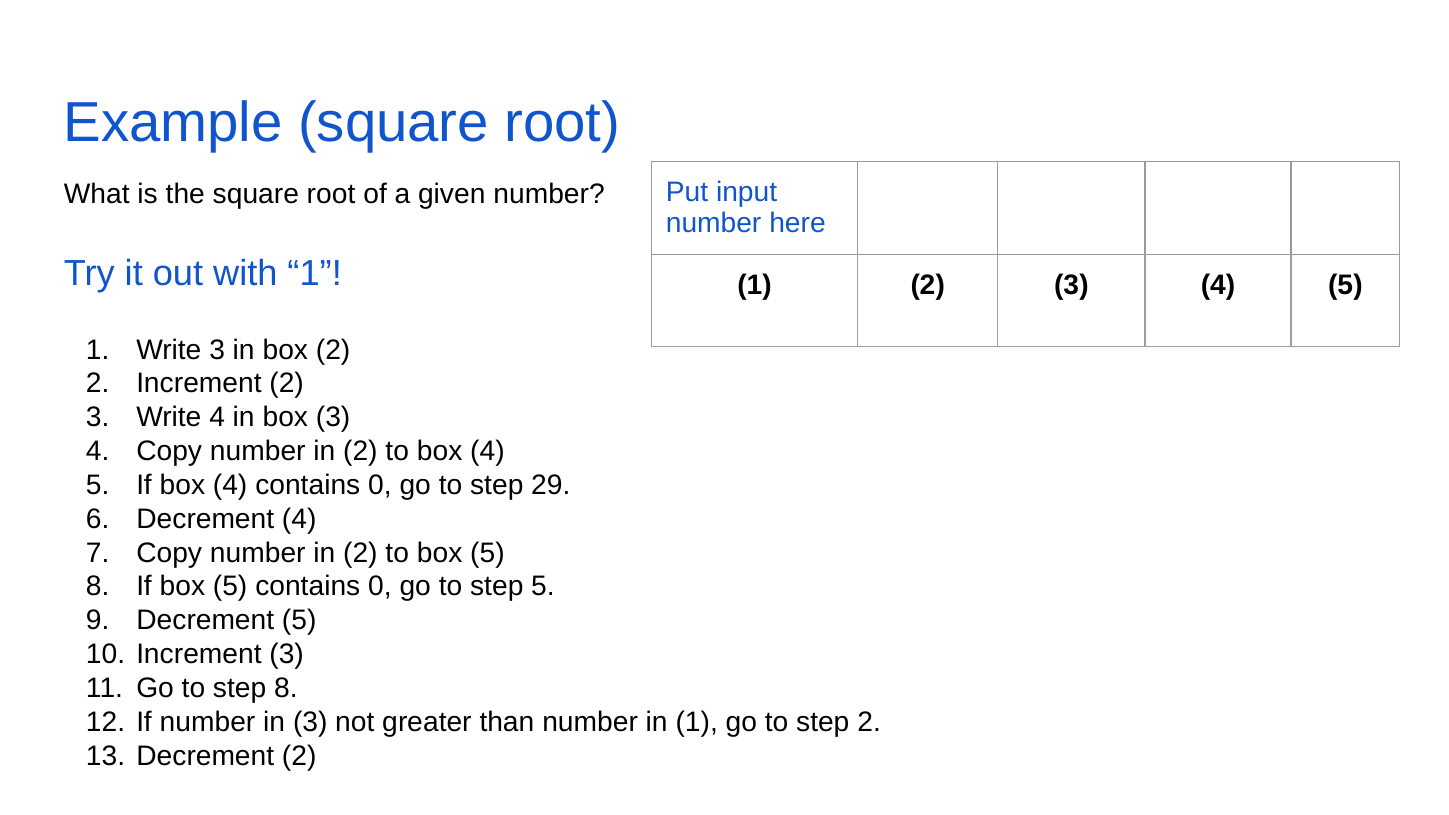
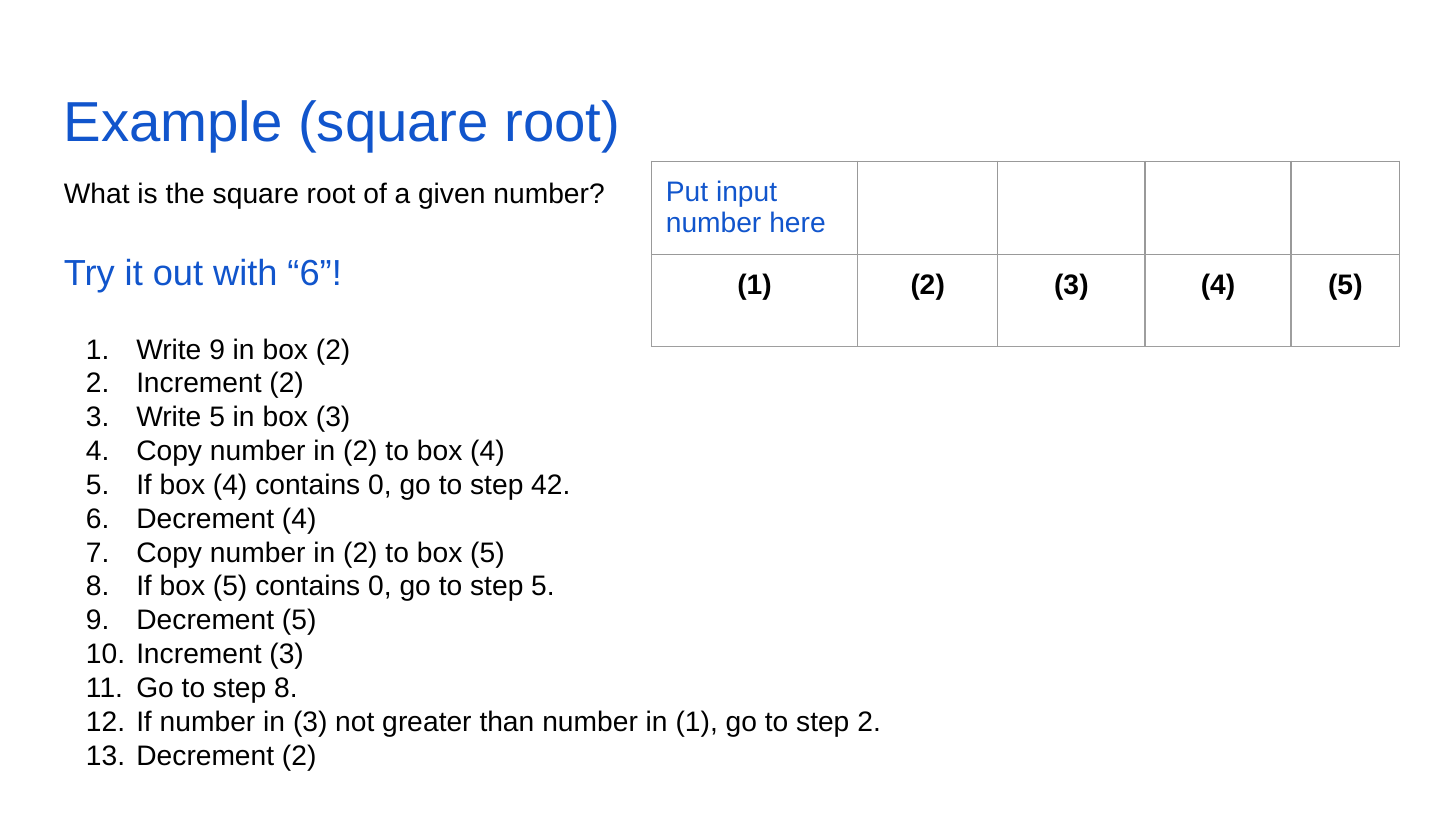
with 1: 1 -> 6
Write 3: 3 -> 9
Write 4: 4 -> 5
29: 29 -> 42
